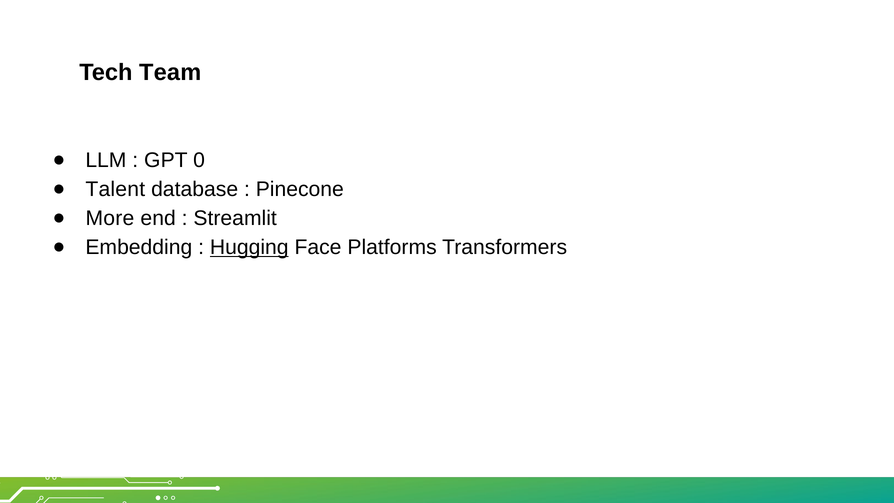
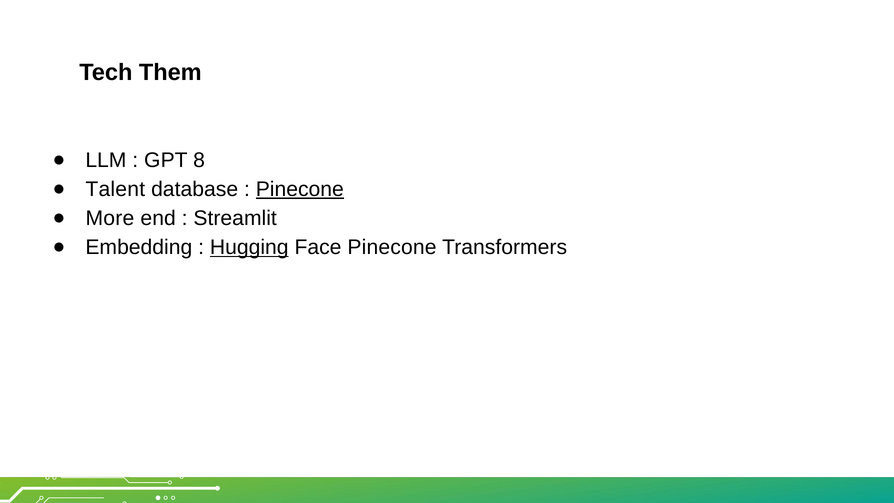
Team: Team -> Them
0: 0 -> 8
Pinecone at (300, 189) underline: none -> present
Face Platforms: Platforms -> Pinecone
